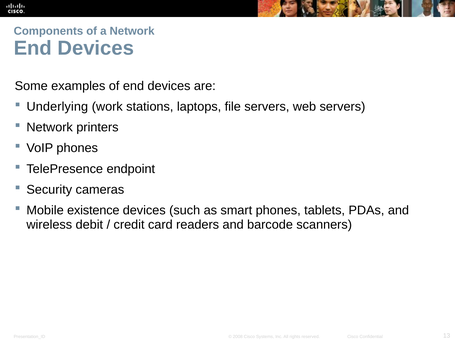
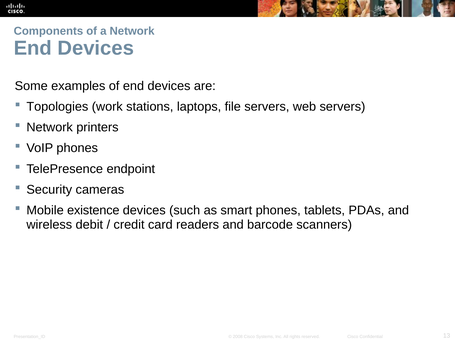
Underlying: Underlying -> Topologies
